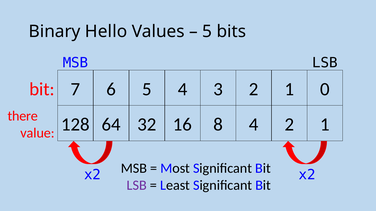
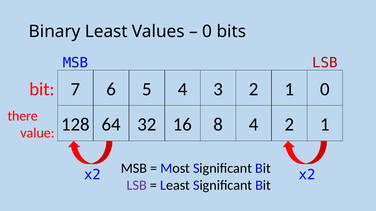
Binary Hello: Hello -> Least
5 at (207, 32): 5 -> 0
LSB at (325, 63) colour: black -> red
